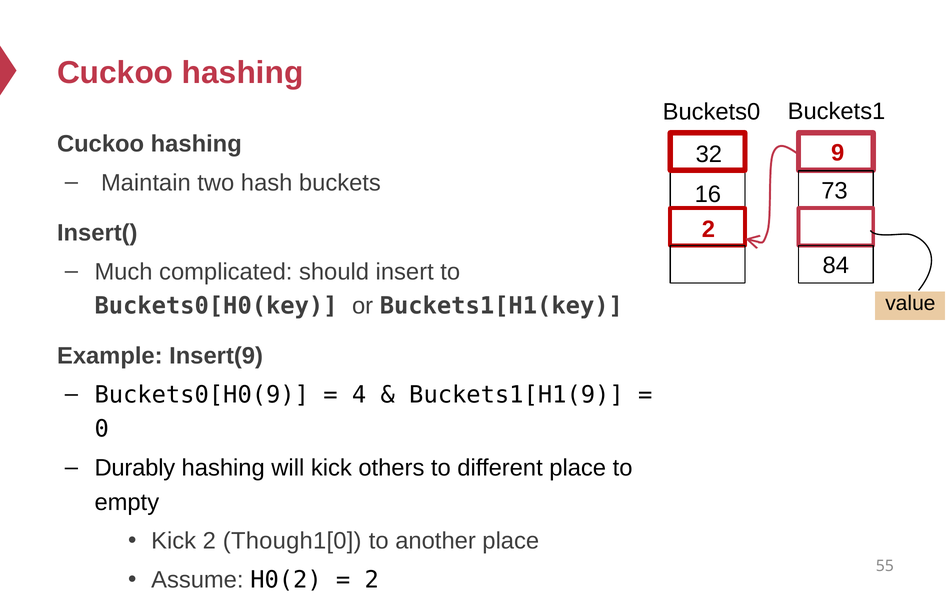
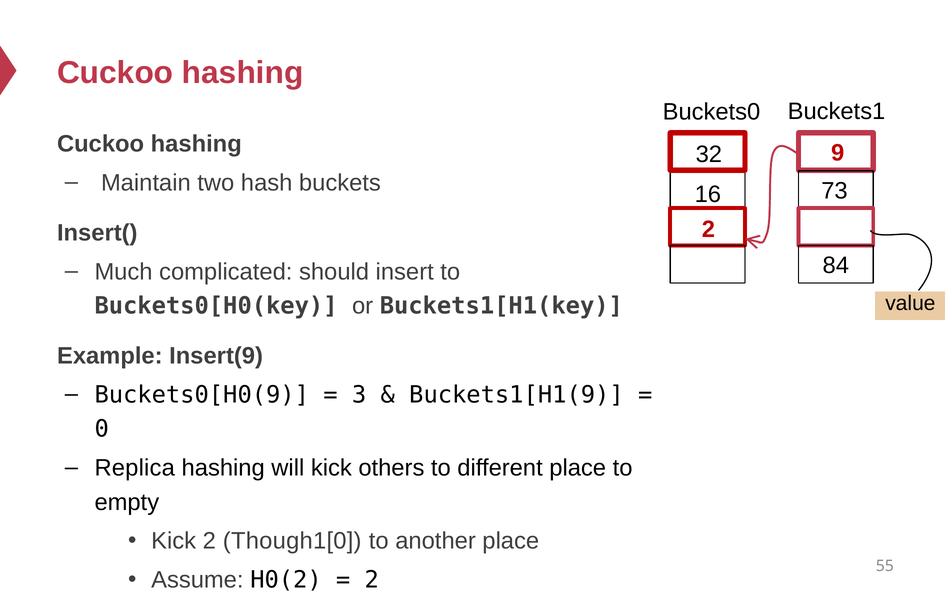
4: 4 -> 3
Durably: Durably -> Replica
